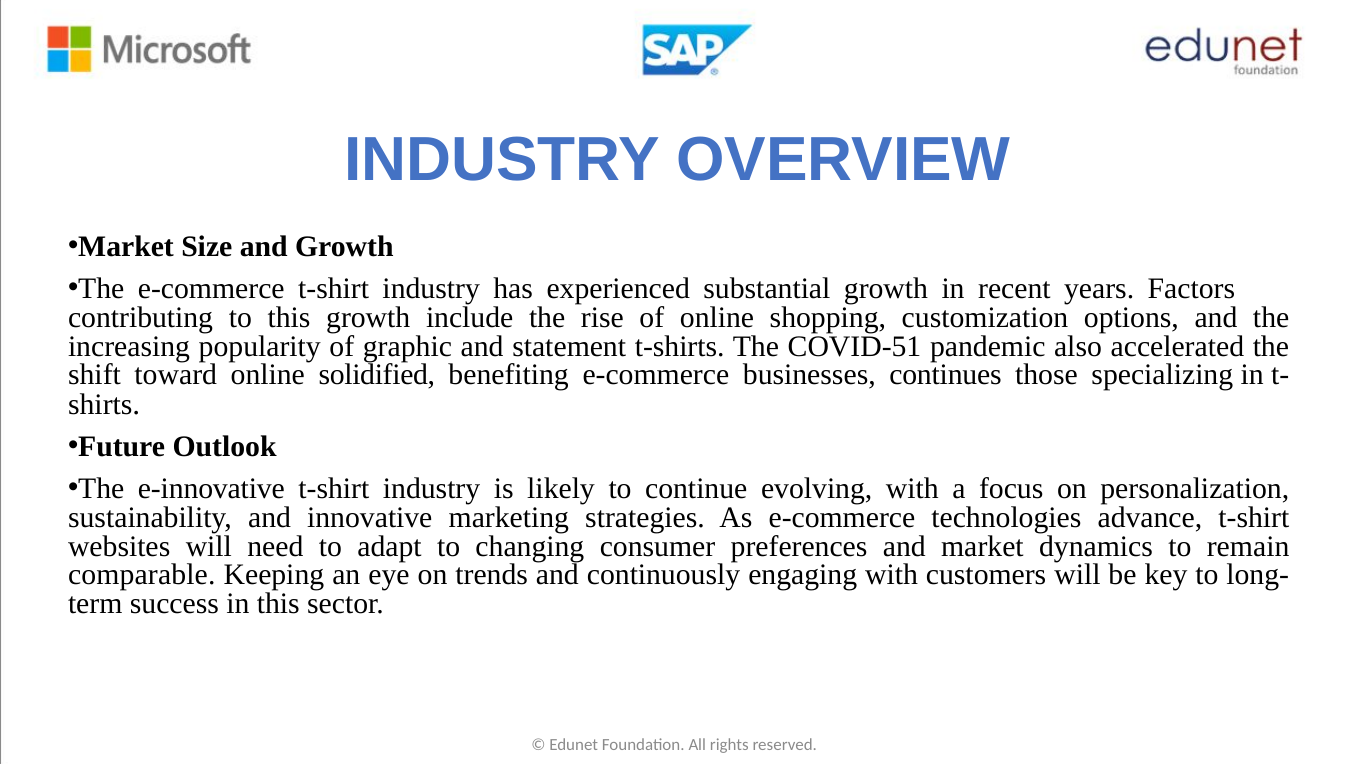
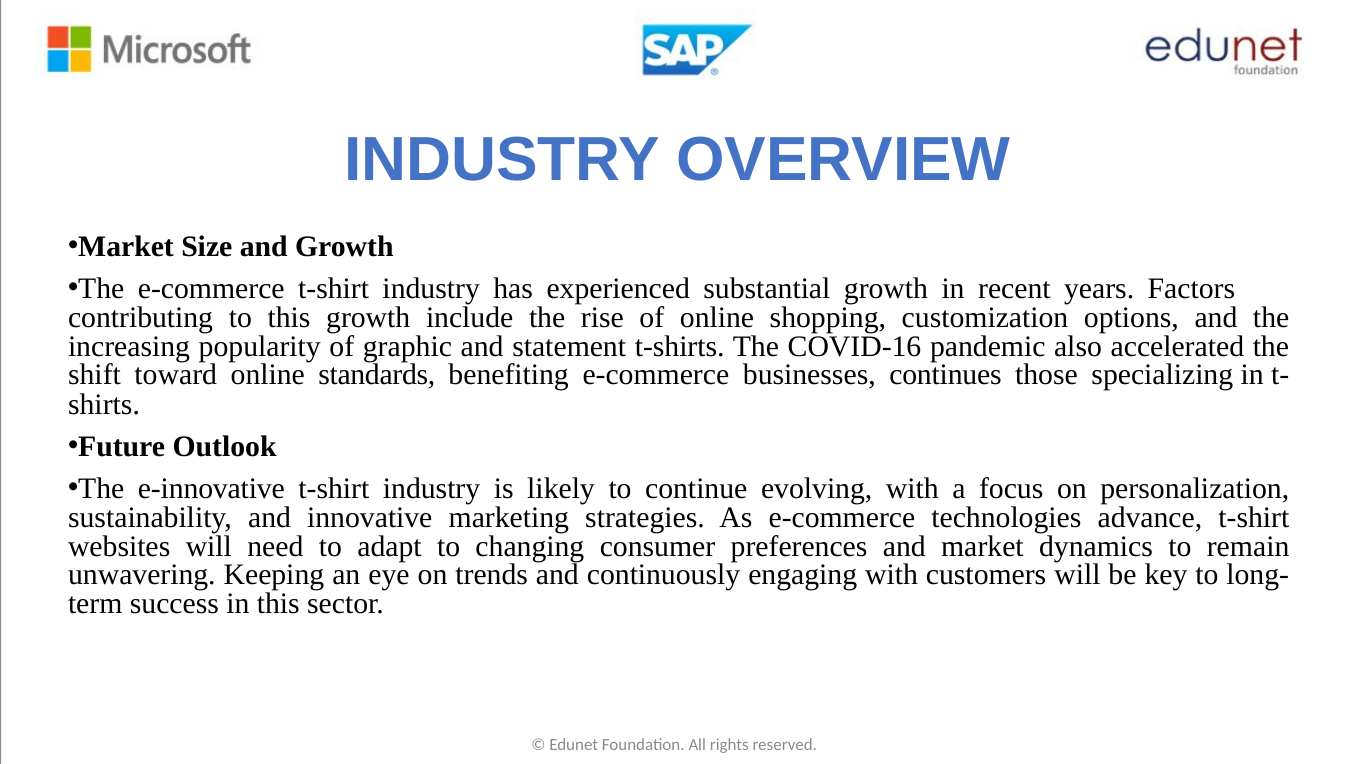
COVID-51: COVID-51 -> COVID-16
solidified: solidified -> standards
comparable: comparable -> unwavering
